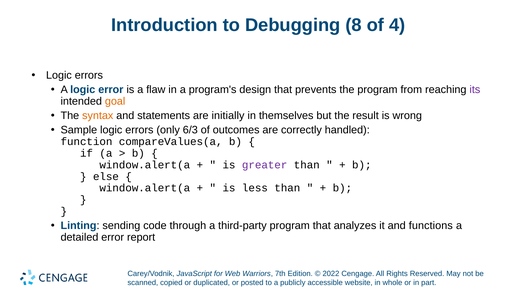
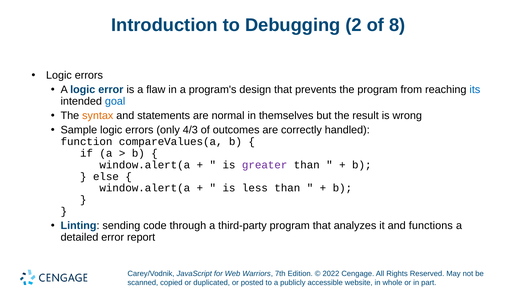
8: 8 -> 2
4: 4 -> 8
its colour: purple -> blue
goal colour: orange -> blue
initially: initially -> normal
6/3: 6/3 -> 4/3
